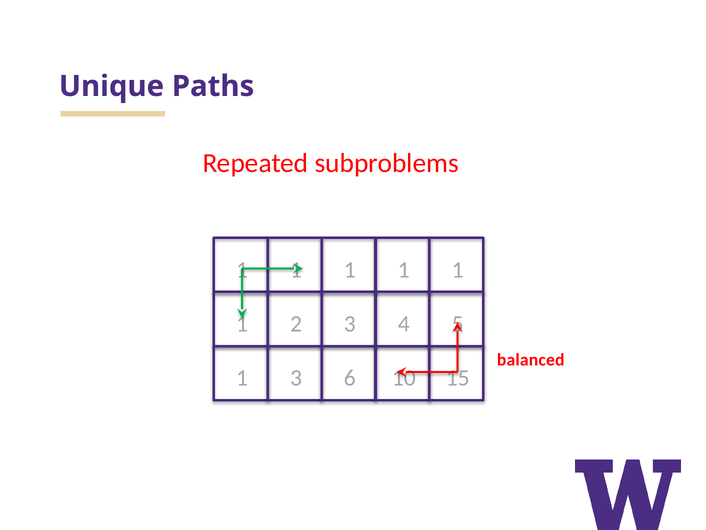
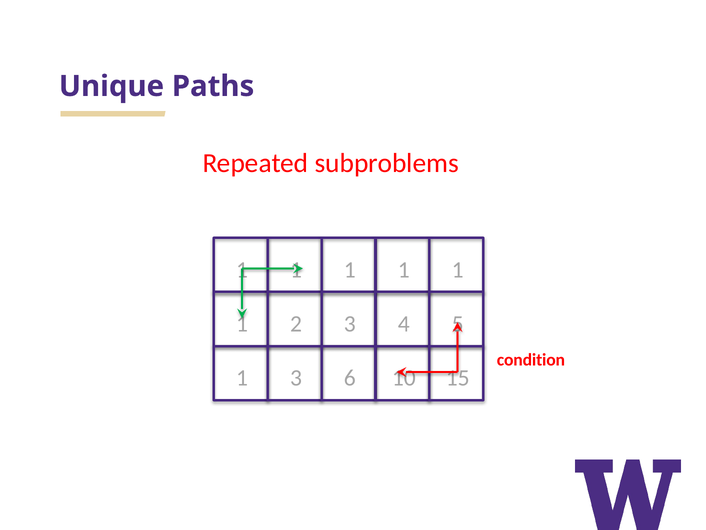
balanced: balanced -> condition
